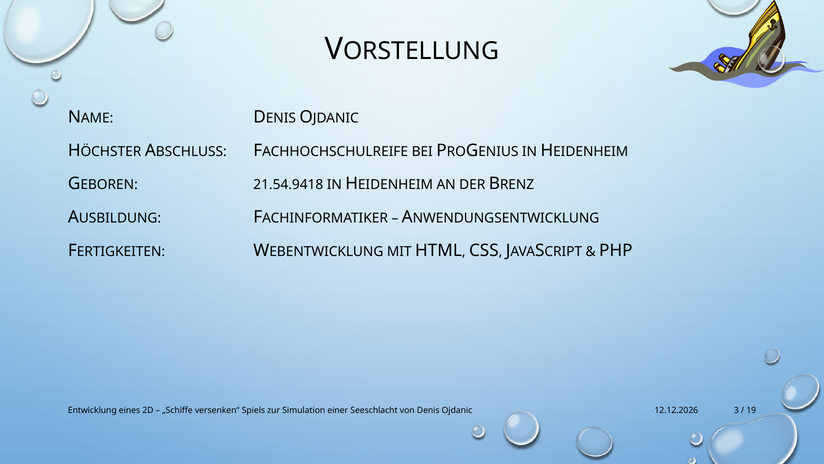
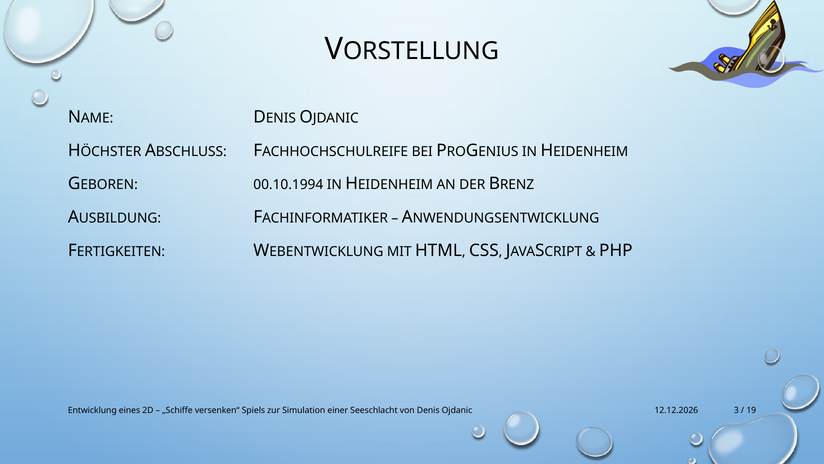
21.54.9418: 21.54.9418 -> 00.10.1994
